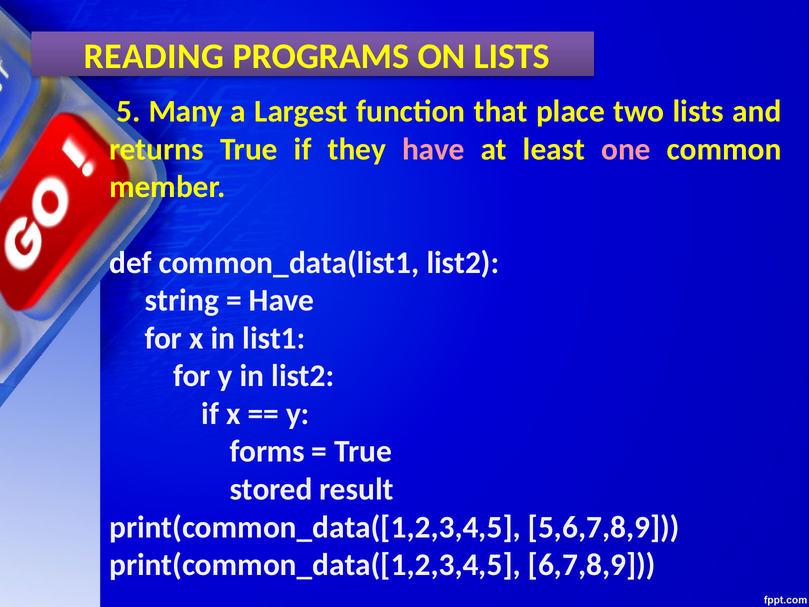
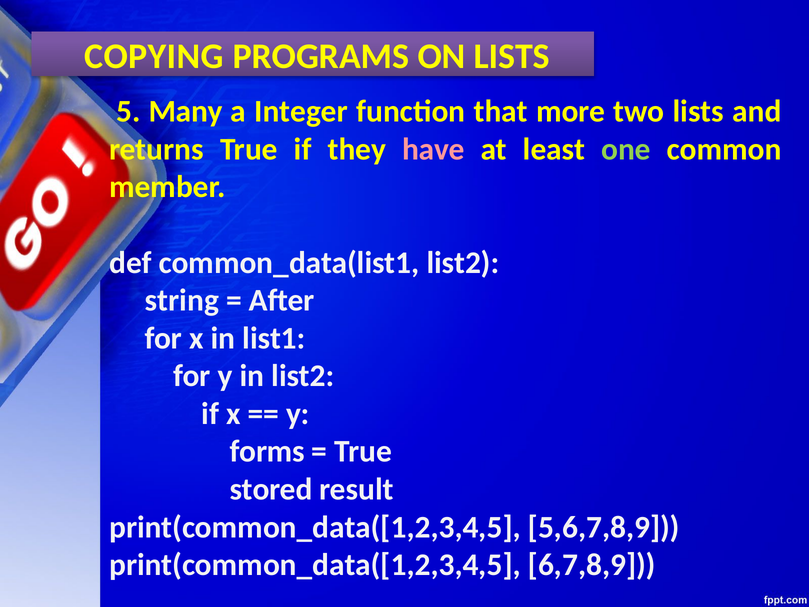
READING: READING -> COPYING
Largest: Largest -> Integer
place: place -> more
one colour: pink -> light green
Have at (282, 300): Have -> After
